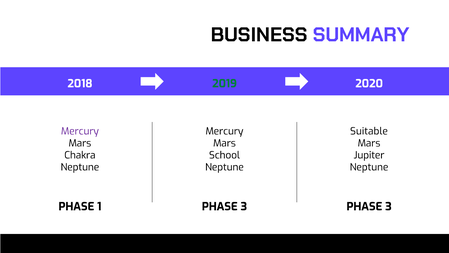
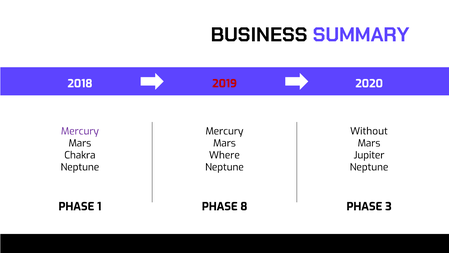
2019 colour: green -> red
Suitable: Suitable -> Without
School: School -> Where
1 PHASE 3: 3 -> 8
